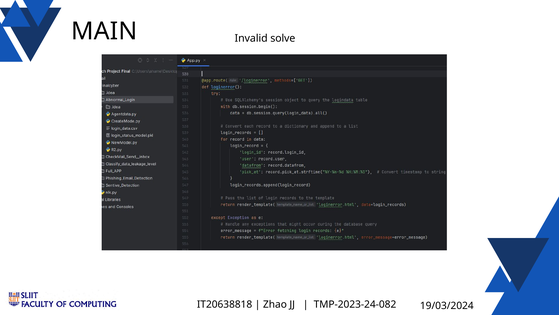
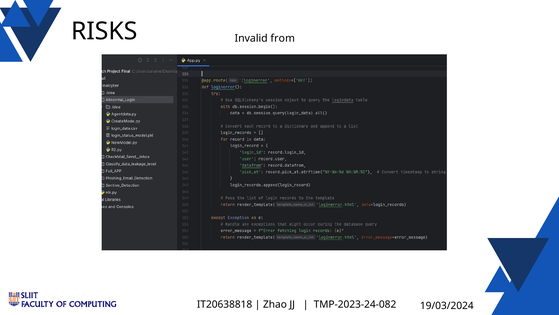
MAIN: MAIN -> RISKS
solve: solve -> from
